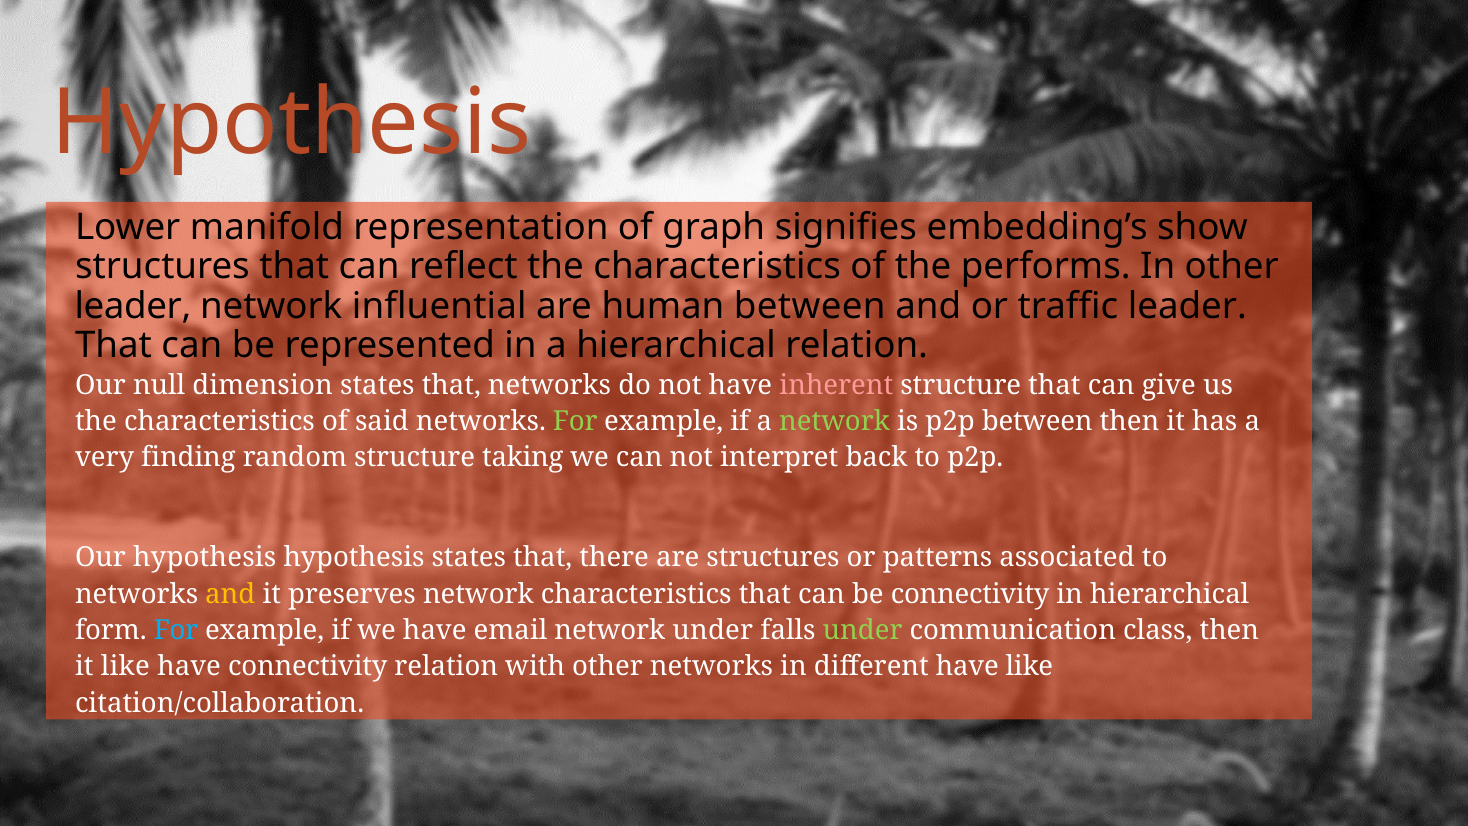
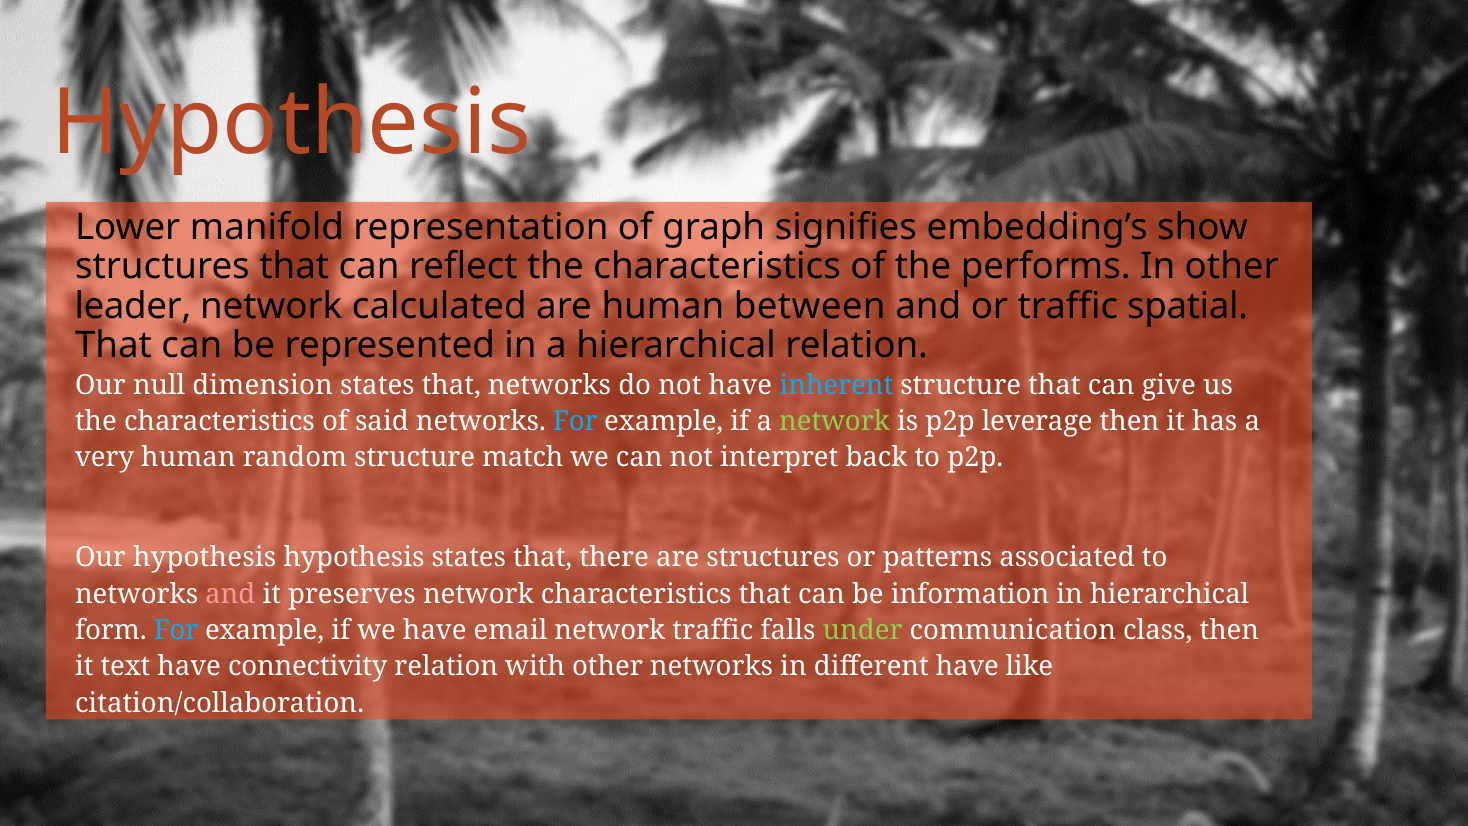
influential: influential -> calculated
traffic leader: leader -> spatial
inherent colour: pink -> light blue
For at (575, 421) colour: light green -> light blue
p2p between: between -> leverage
very finding: finding -> human
taking: taking -> match
and at (230, 594) colour: yellow -> pink
be connectivity: connectivity -> information
network under: under -> traffic
it like: like -> text
